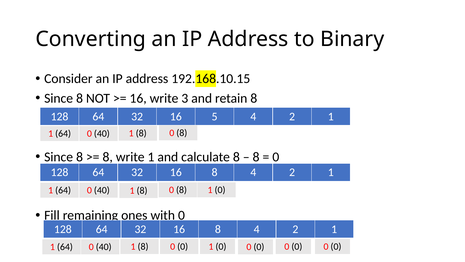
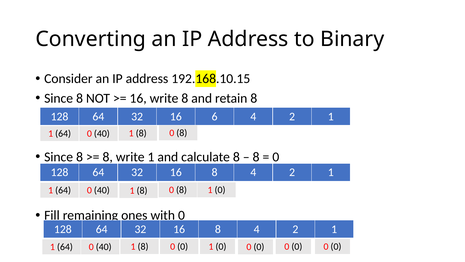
write 3: 3 -> 8
5: 5 -> 6
